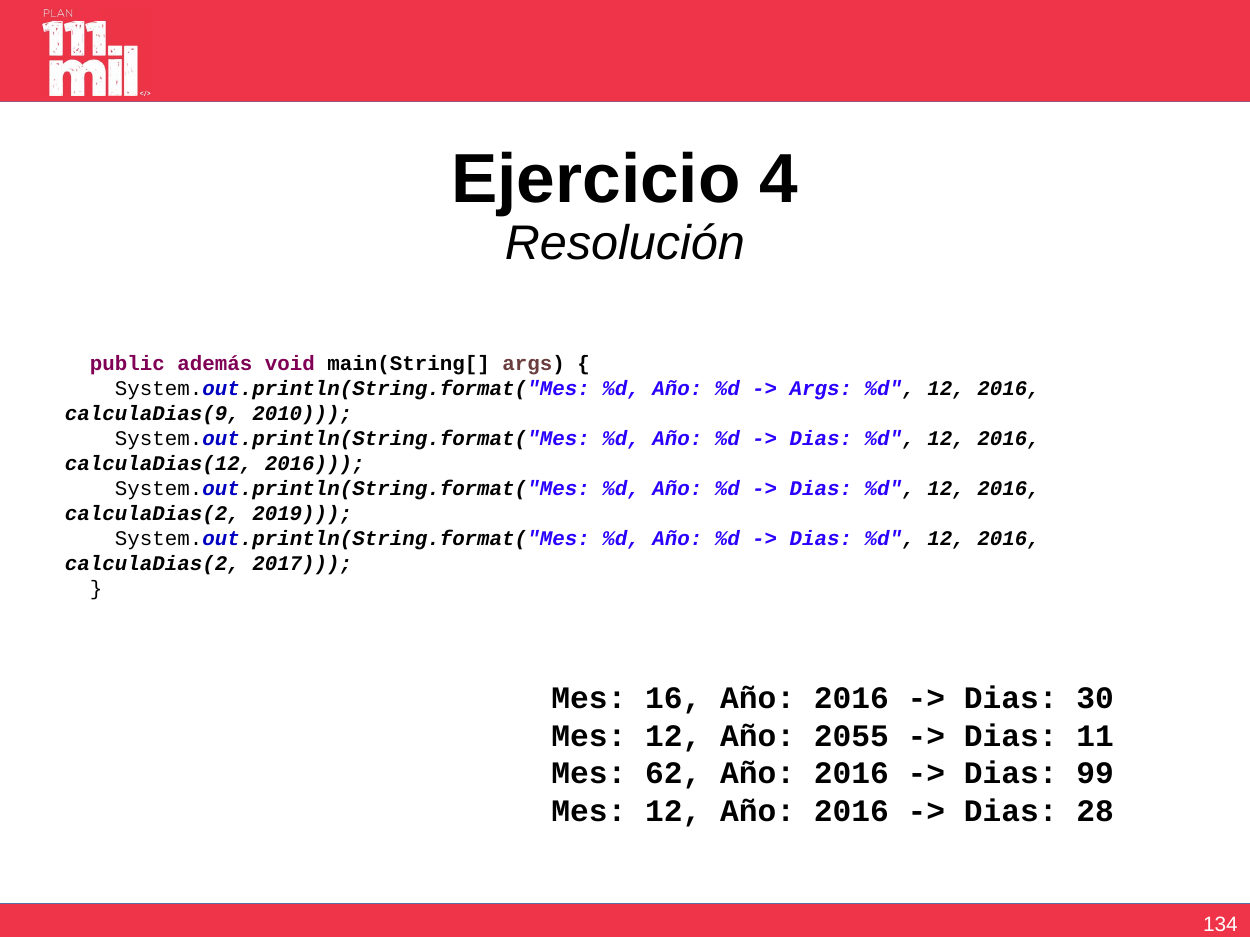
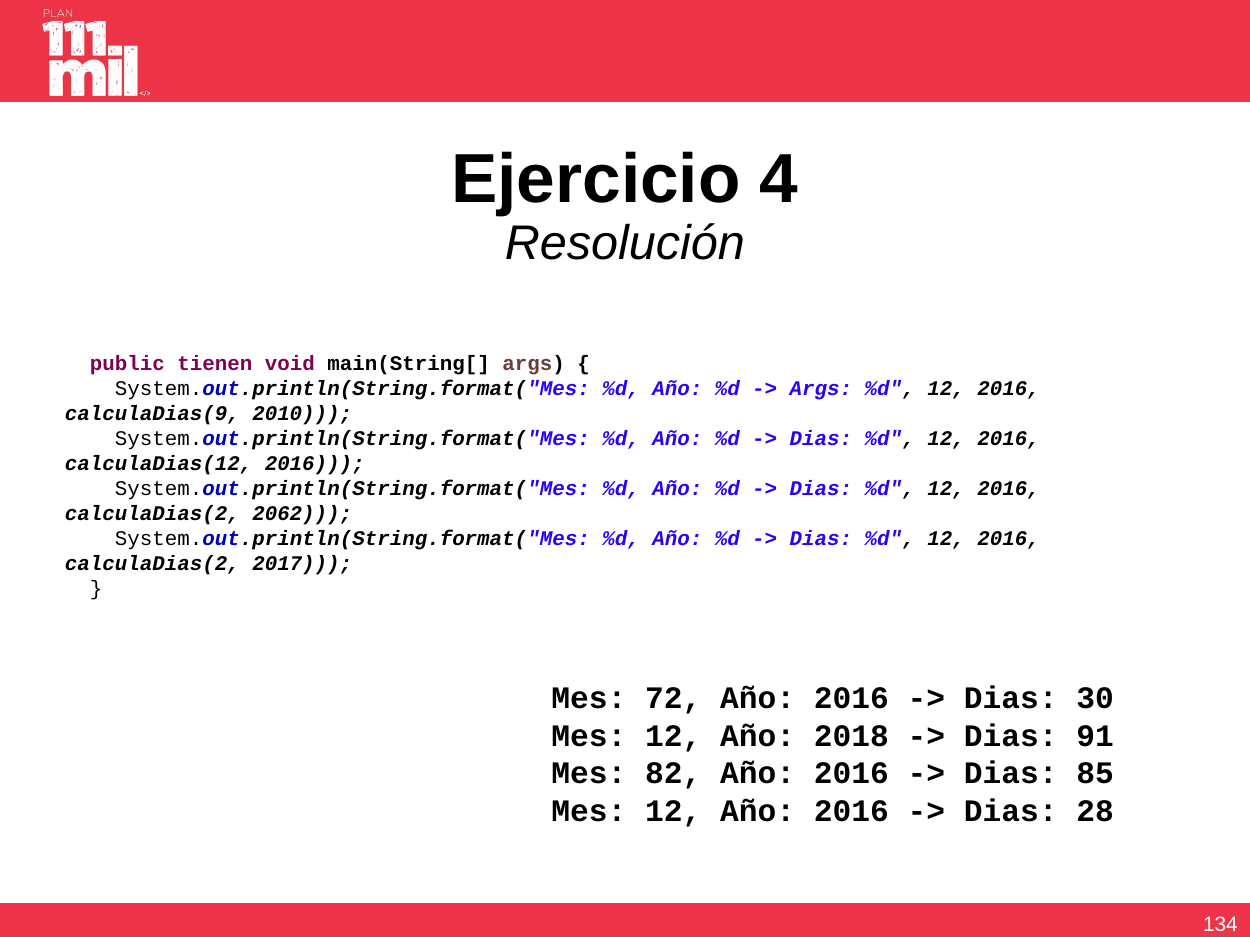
además: además -> tienen
2019: 2019 -> 2062
16: 16 -> 72
2055: 2055 -> 2018
11: 11 -> 91
62: 62 -> 82
99: 99 -> 85
